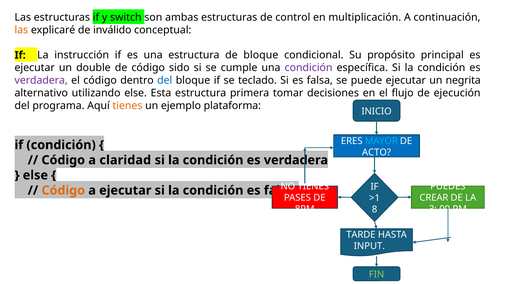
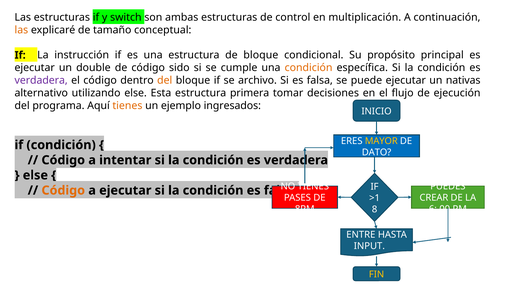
inválido: inválido -> tamaño
condición at (309, 68) colour: purple -> orange
del at (165, 80) colour: blue -> orange
teclado: teclado -> archivo
negrita: negrita -> nativas
plataforma: plataforma -> ingresados
MAYOR colour: light blue -> yellow
ACTO: ACTO -> DATO
claridad: claridad -> intentar
3: 3 -> 6
TARDE: TARDE -> ENTRE
FIN colour: light green -> yellow
